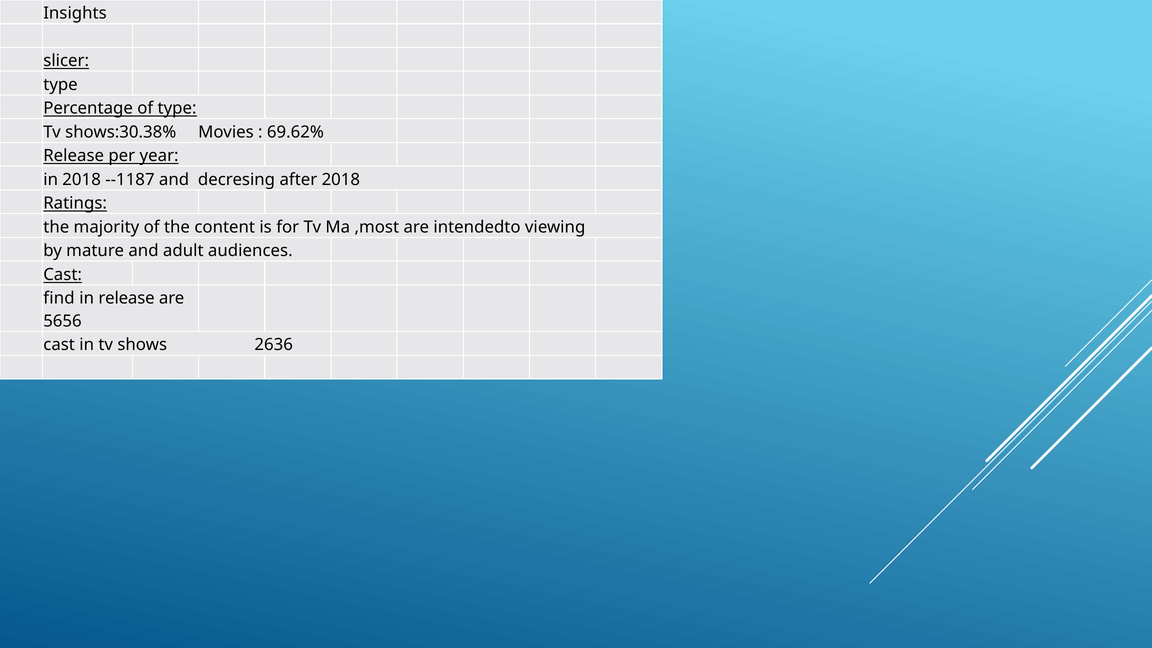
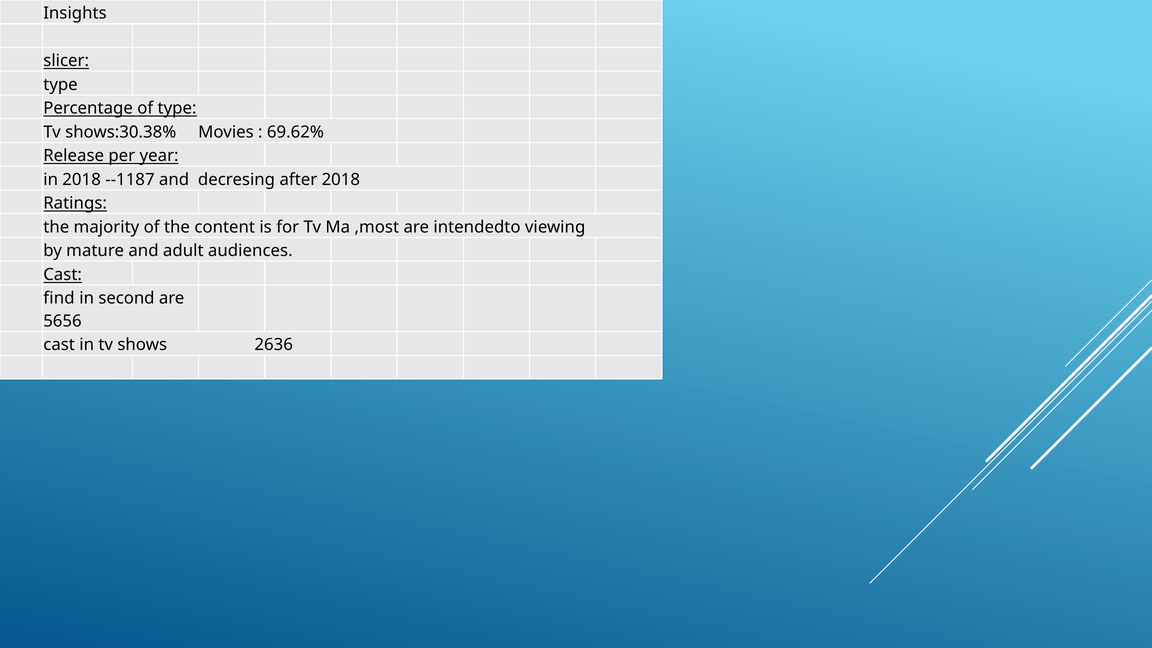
in release: release -> second
